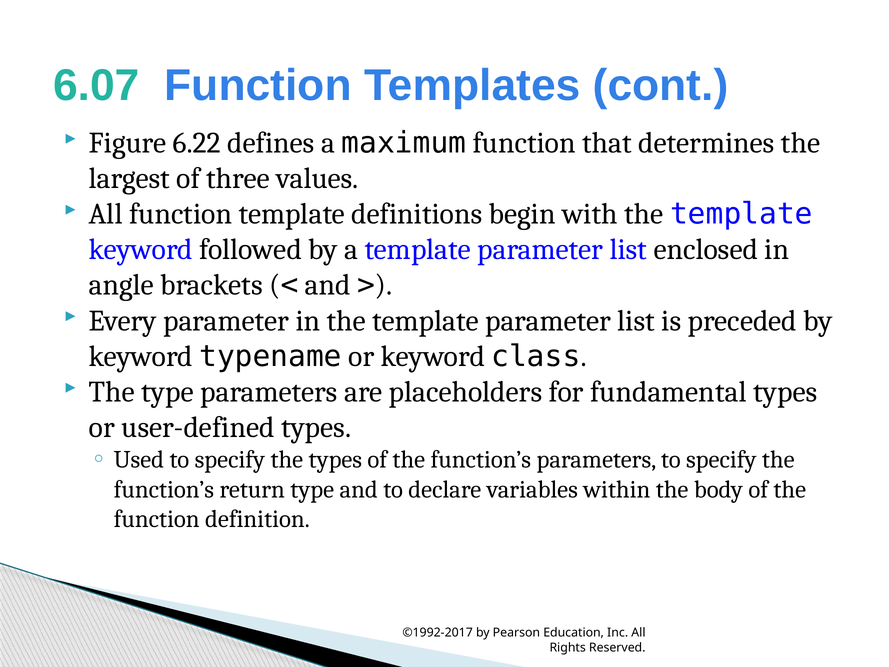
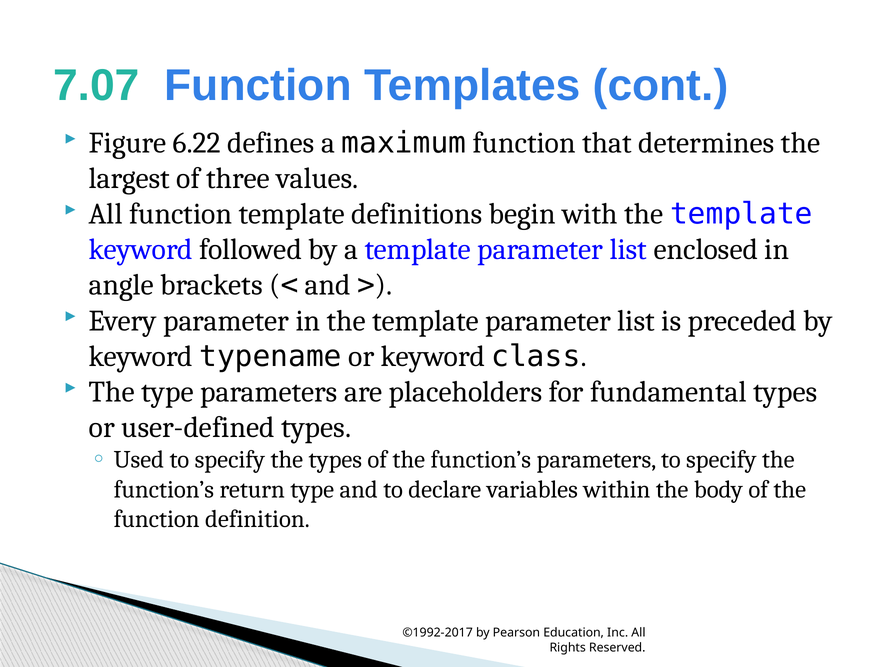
6.07: 6.07 -> 7.07
